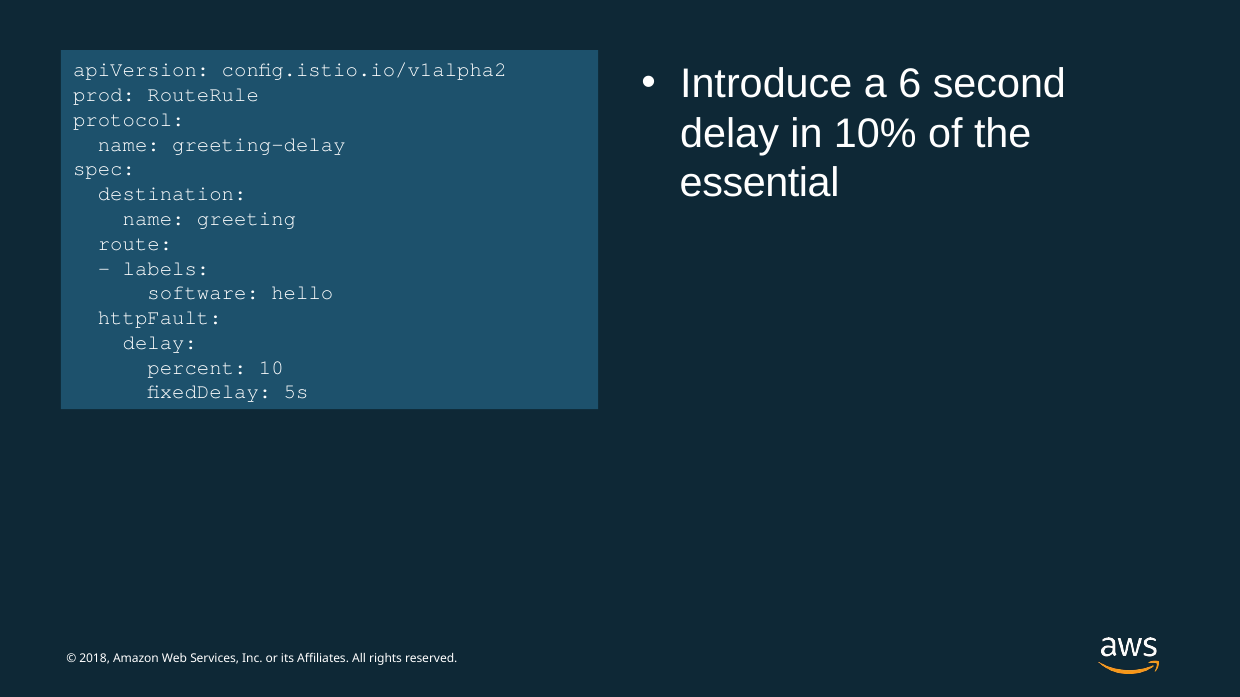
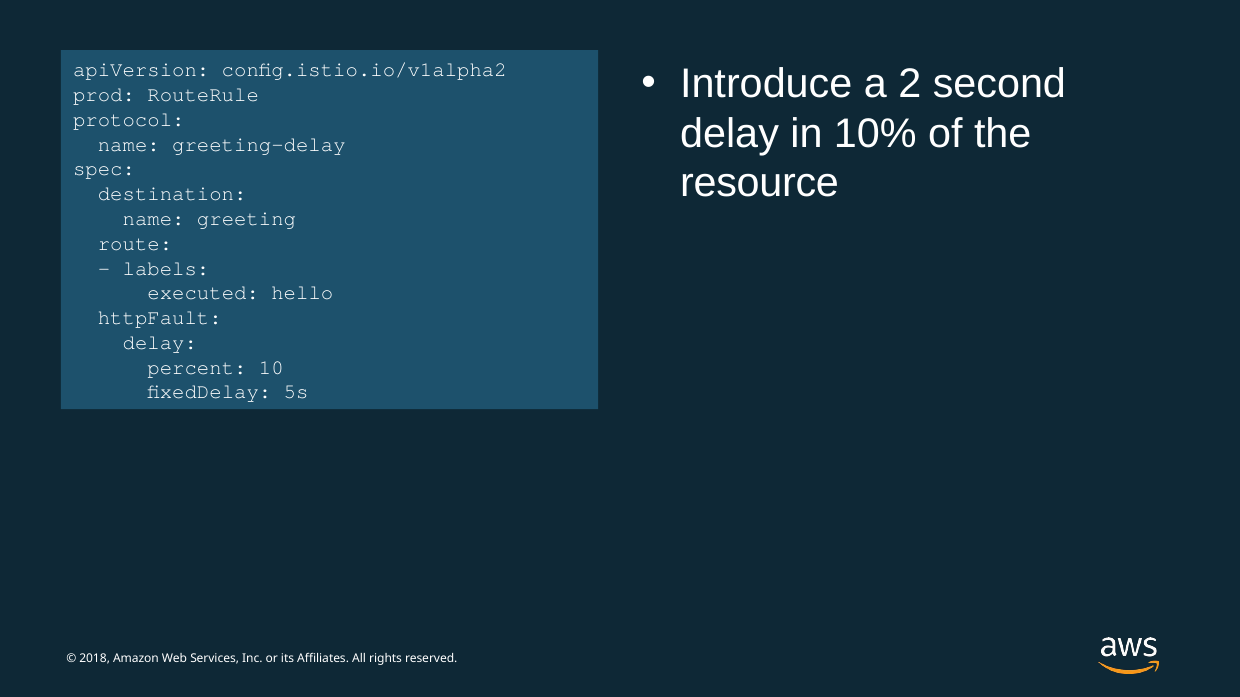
6: 6 -> 2
essential: essential -> resource
software: software -> executed
